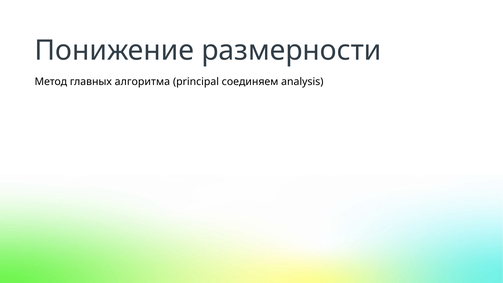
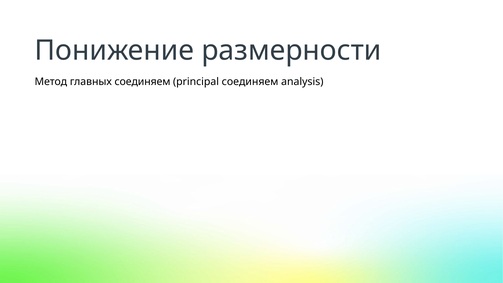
главных алгоритма: алгоритма -> соединяем
